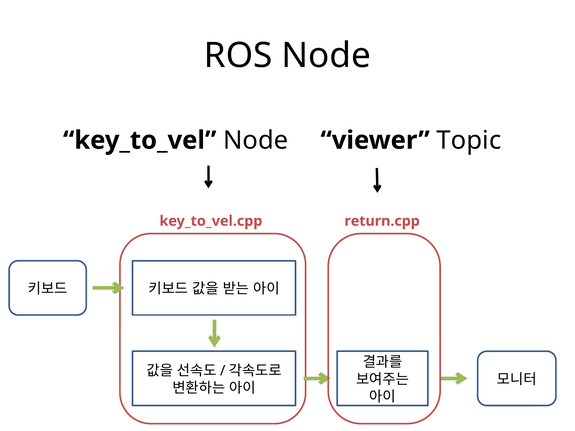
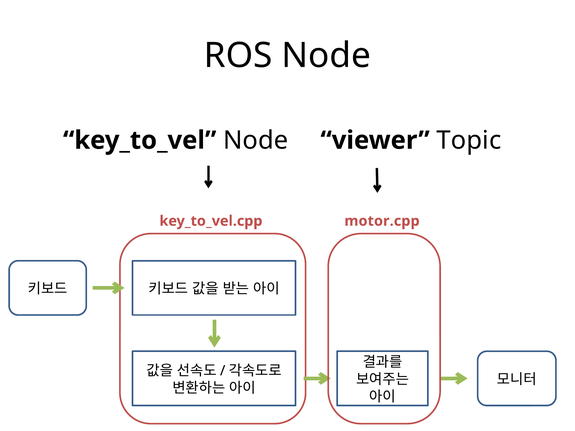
return.cpp: return.cpp -> motor.cpp
